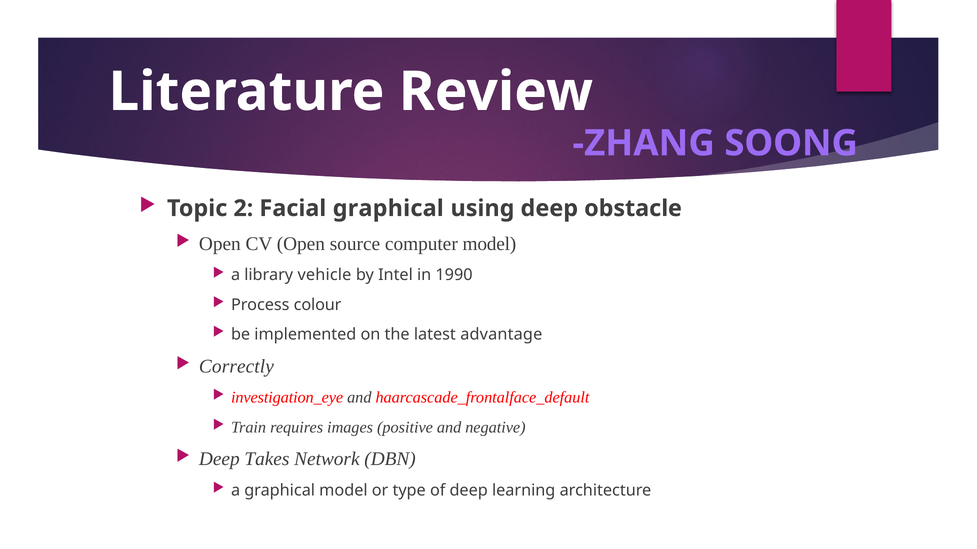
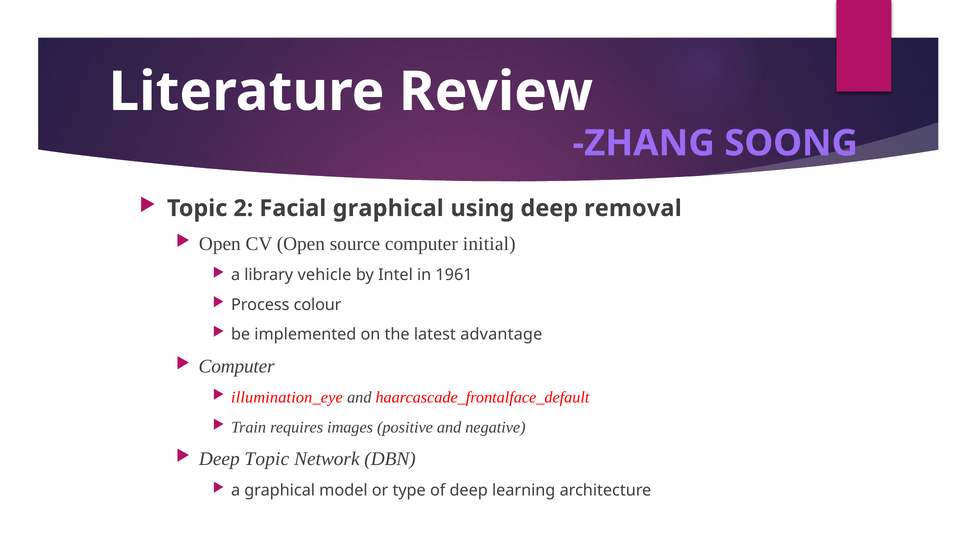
obstacle: obstacle -> removal
computer model: model -> initial
1990: 1990 -> 1961
Correctly at (236, 367): Correctly -> Computer
investigation_eye: investigation_eye -> illumination_eye
Deep Takes: Takes -> Topic
